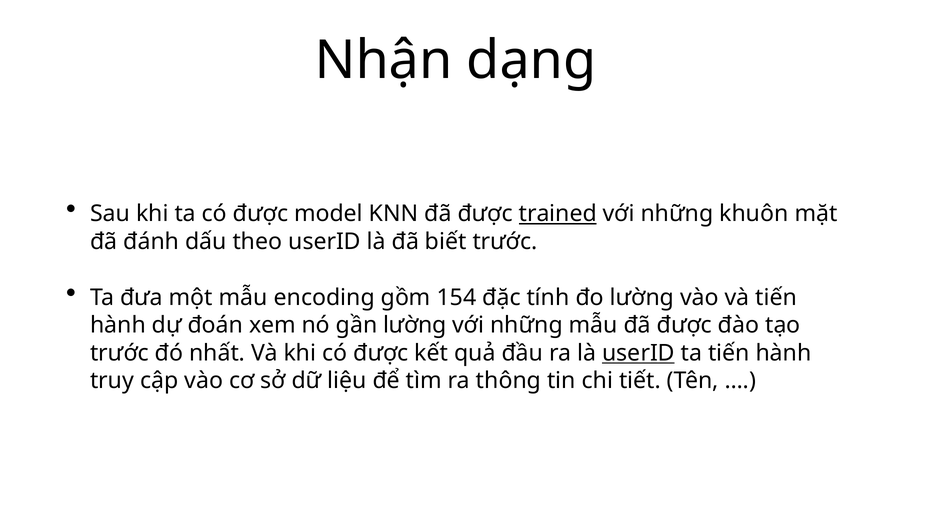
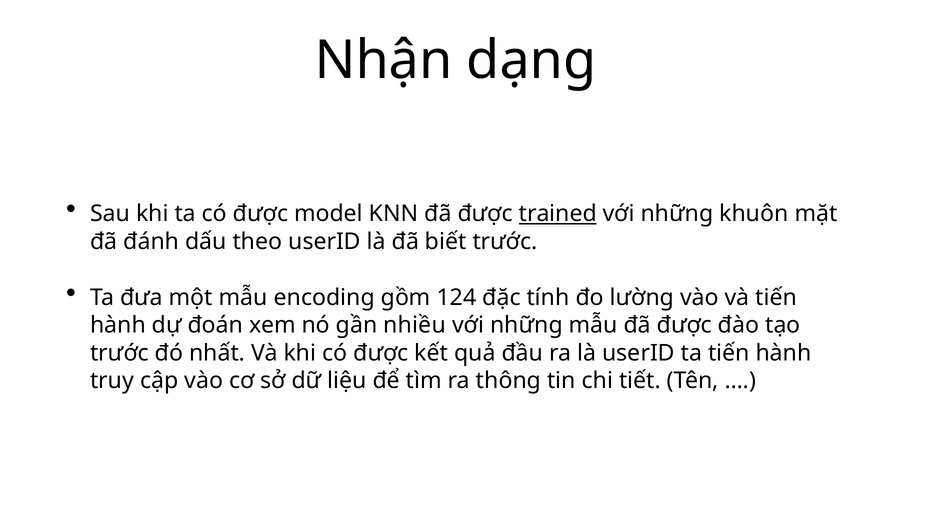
154: 154 -> 124
gần lường: lường -> nhiều
userID at (638, 353) underline: present -> none
